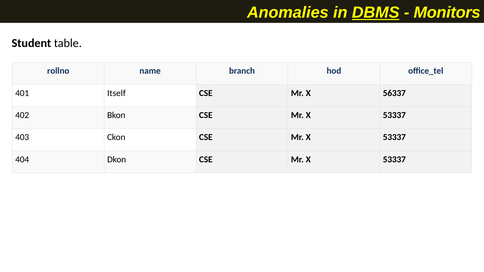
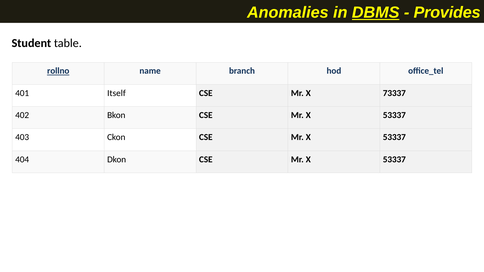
Monitors: Monitors -> Provides
rollno underline: none -> present
56337: 56337 -> 73337
